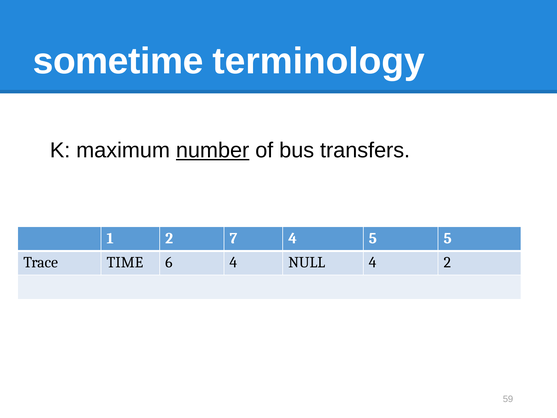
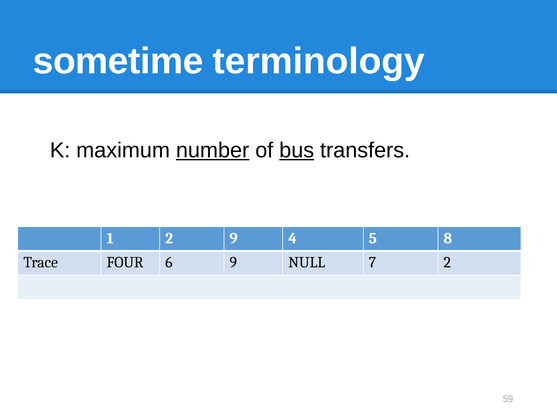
bus underline: none -> present
2 7: 7 -> 9
5 5: 5 -> 8
TIME: TIME -> FOUR
6 4: 4 -> 9
NULL 4: 4 -> 7
